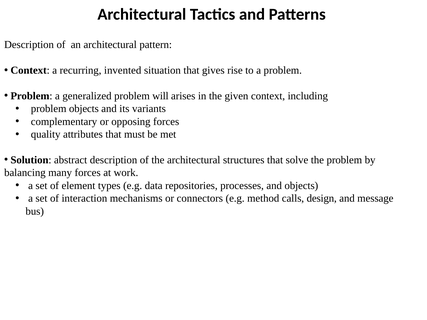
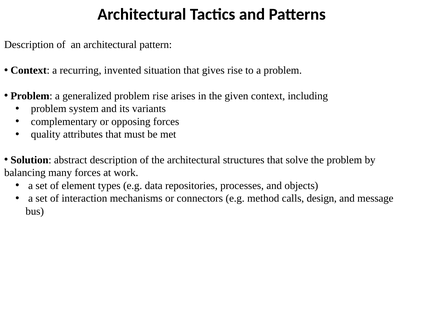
problem will: will -> rise
problem objects: objects -> system
